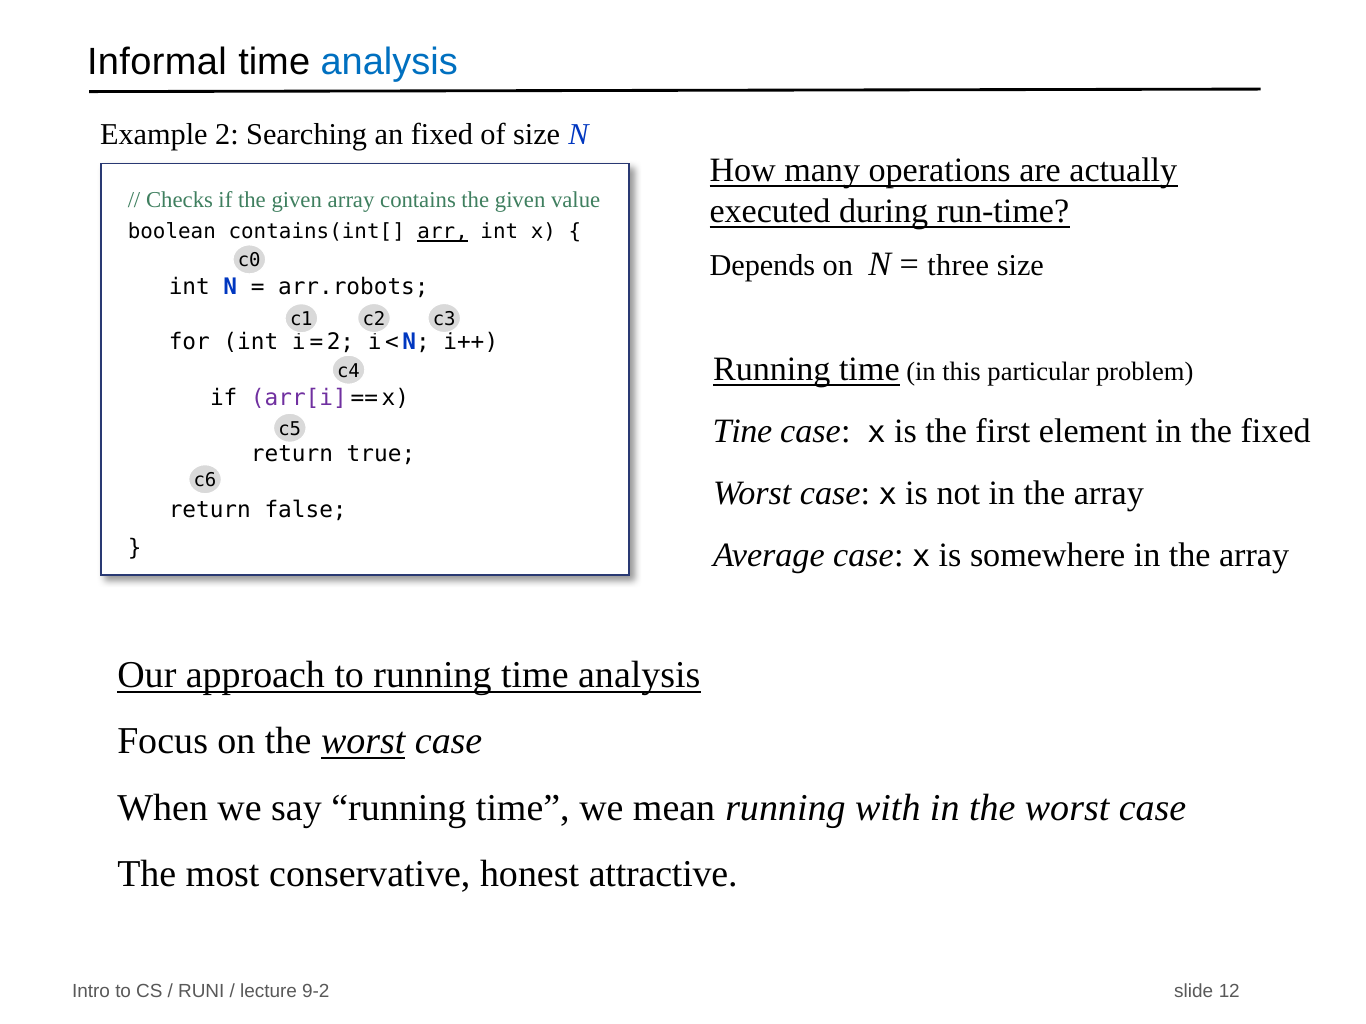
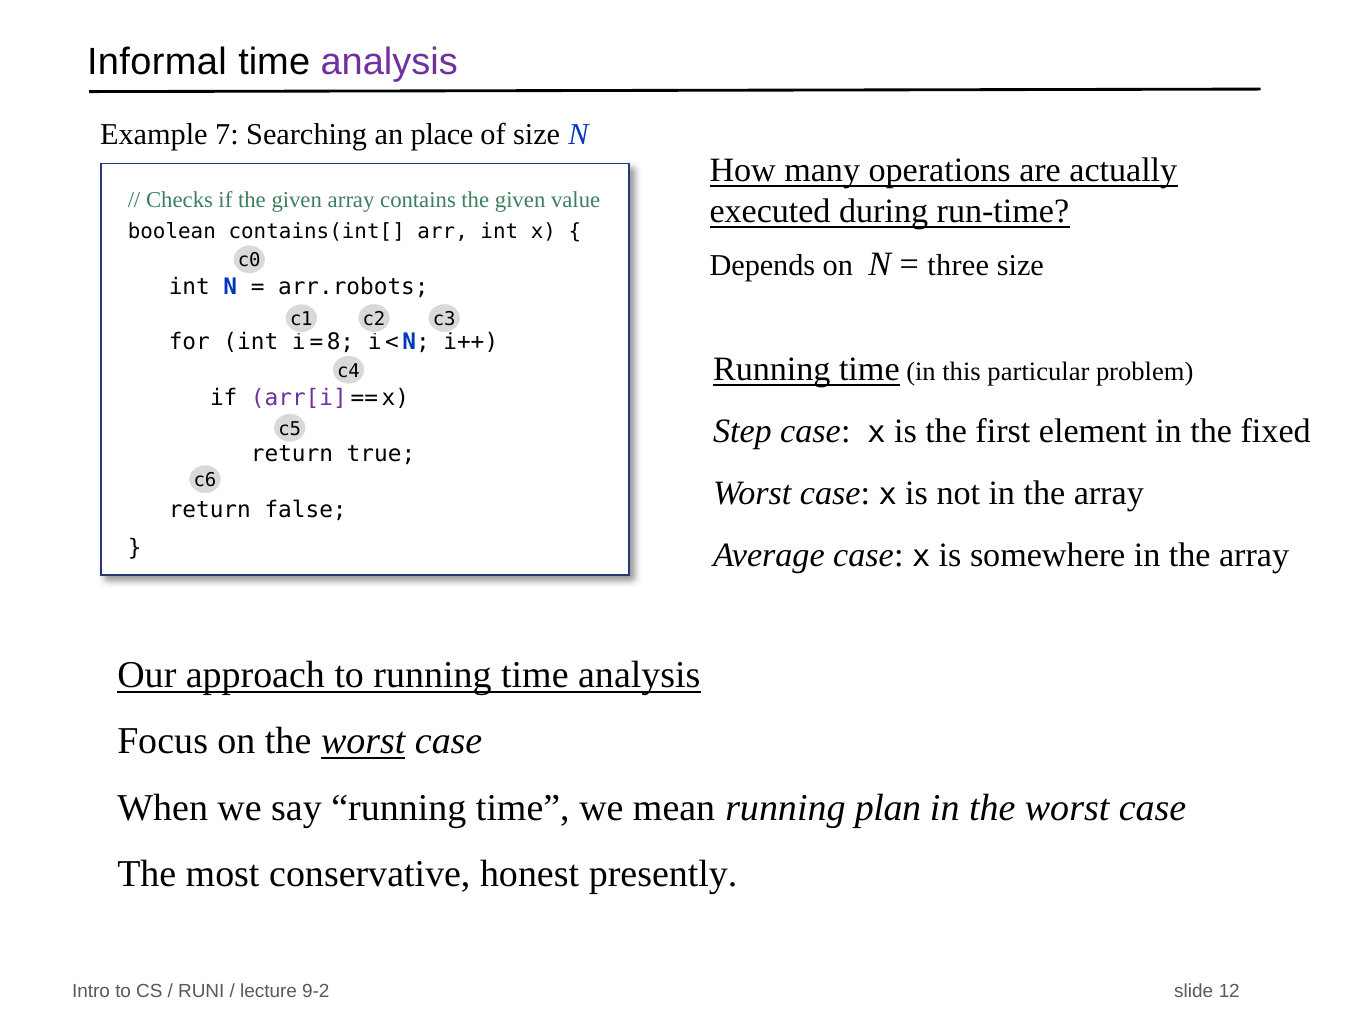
analysis at (389, 62) colour: blue -> purple
Example 2: 2 -> 7
an fixed: fixed -> place
arr underline: present -> none
2 at (341, 343): 2 -> 8
Tine: Tine -> Step
with: with -> plan
attractive: attractive -> presently
